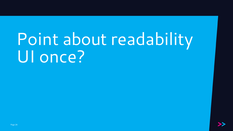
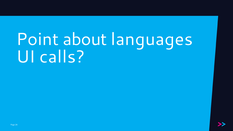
readability: readability -> languages
once: once -> calls
